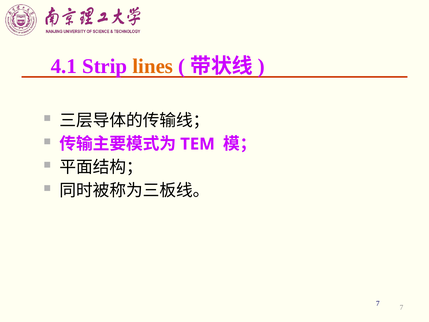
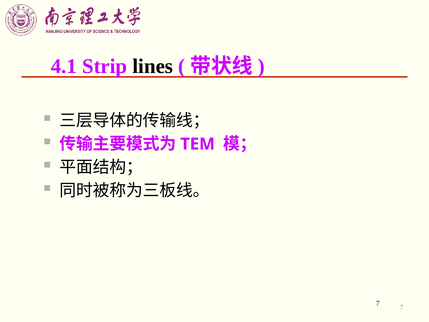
lines colour: orange -> black
